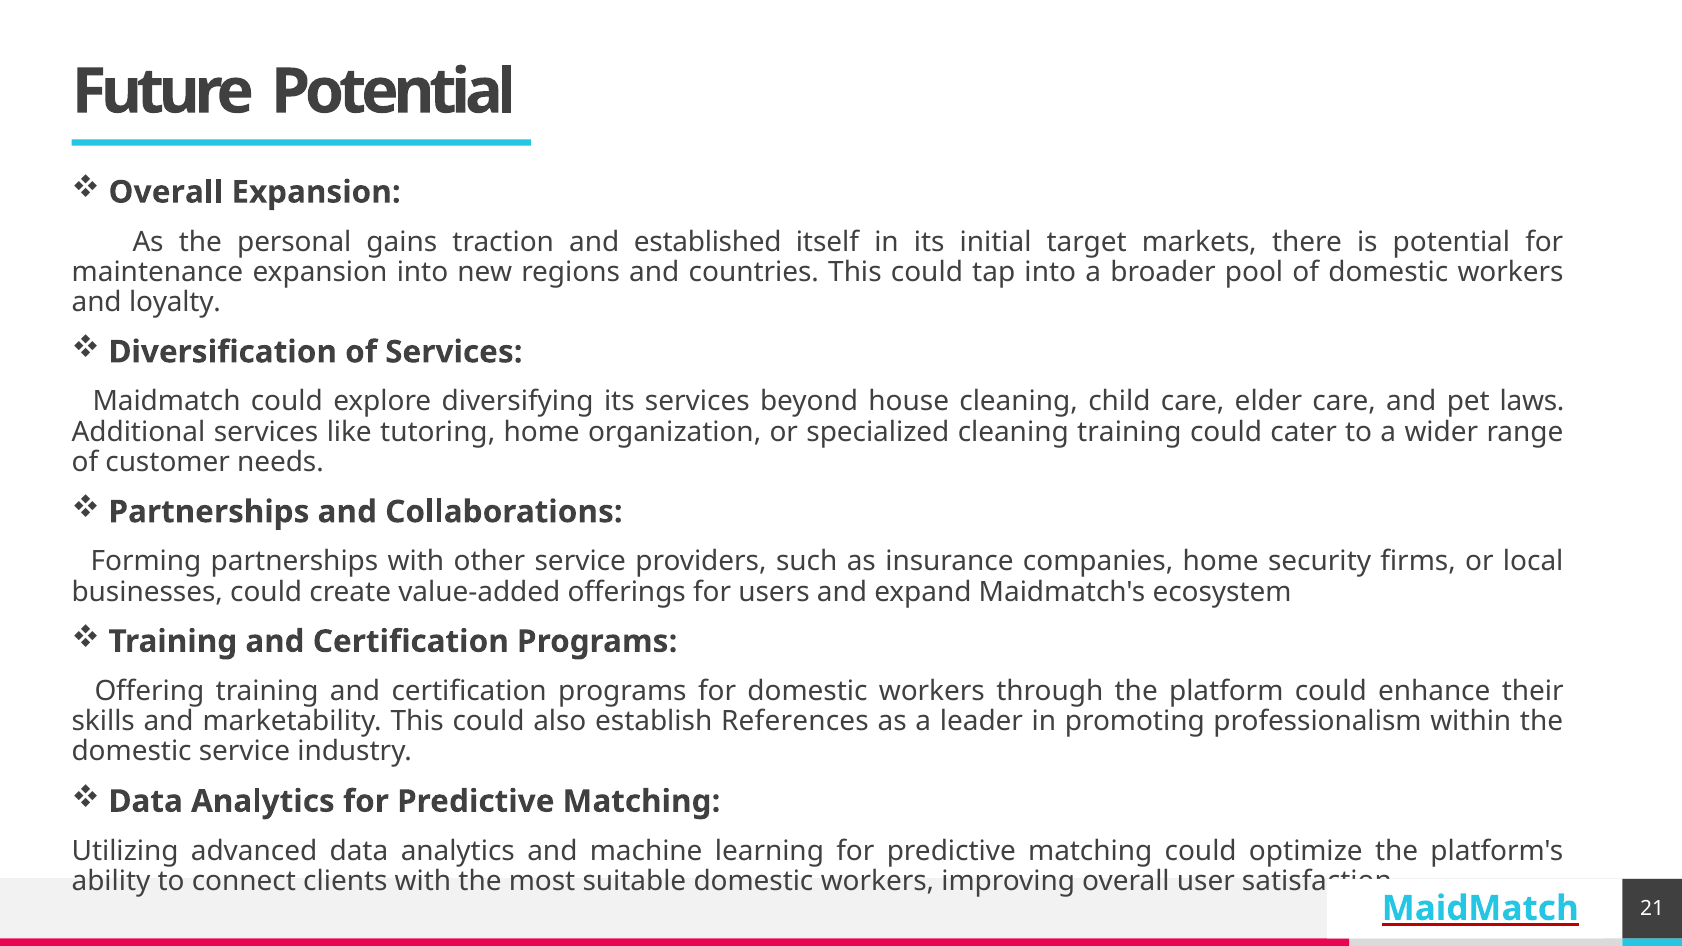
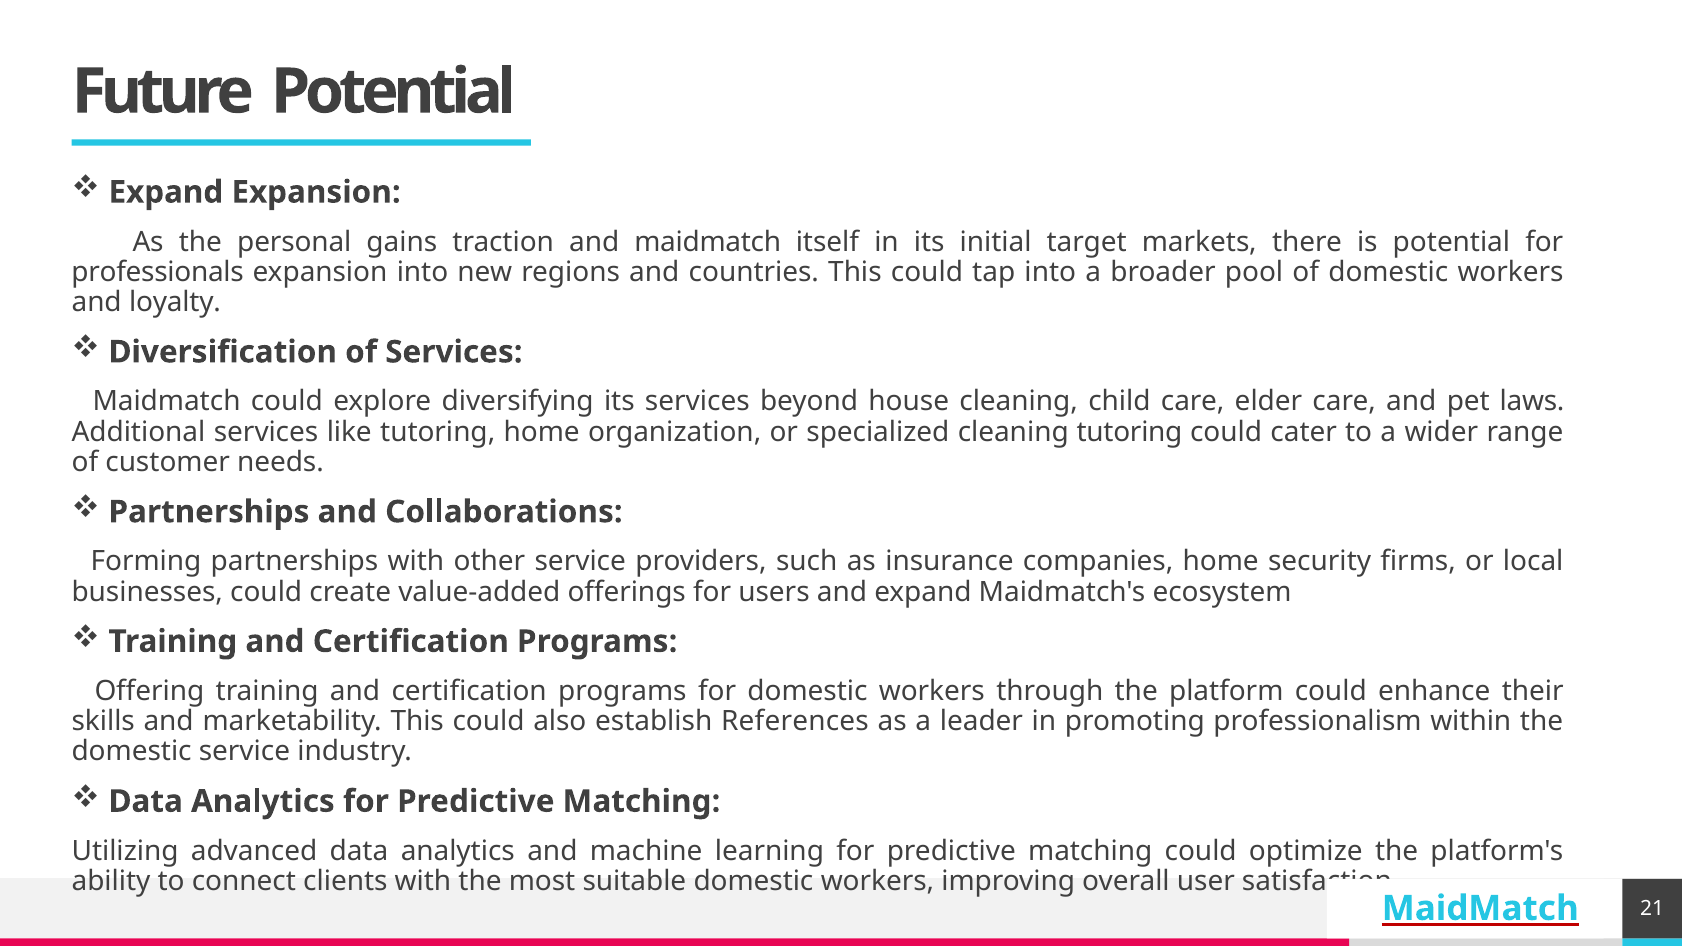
Overall at (166, 192): Overall -> Expand
and established: established -> maidmatch
maintenance: maintenance -> professionals
cleaning training: training -> tutoring
